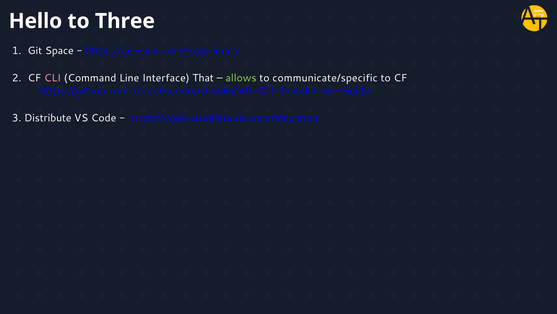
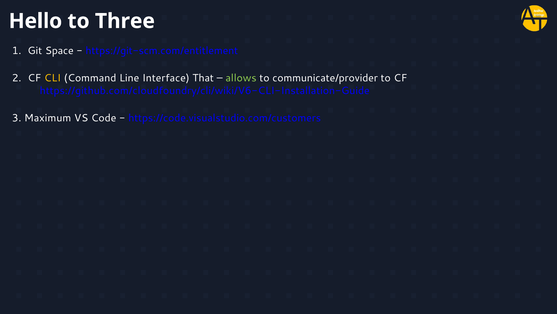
https://git-scm.com/experience: https://git-scm.com/experience -> https://git-scm.com/entitlement
CLI colour: pink -> yellow
communicate/specific: communicate/specific -> communicate/provider
Distribute: Distribute -> Maximum
https://code.visualstudio.com/maximum: https://code.visualstudio.com/maximum -> https://code.visualstudio.com/customers
